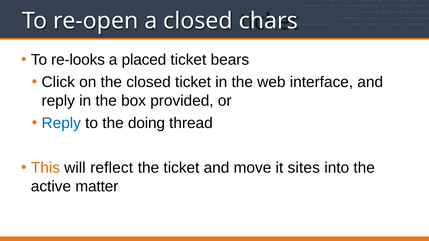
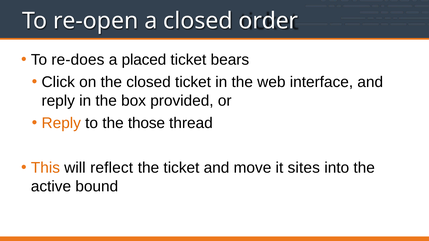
chars: chars -> order
re-looks: re-looks -> re-does
Reply at (61, 123) colour: blue -> orange
doing: doing -> those
matter: matter -> bound
